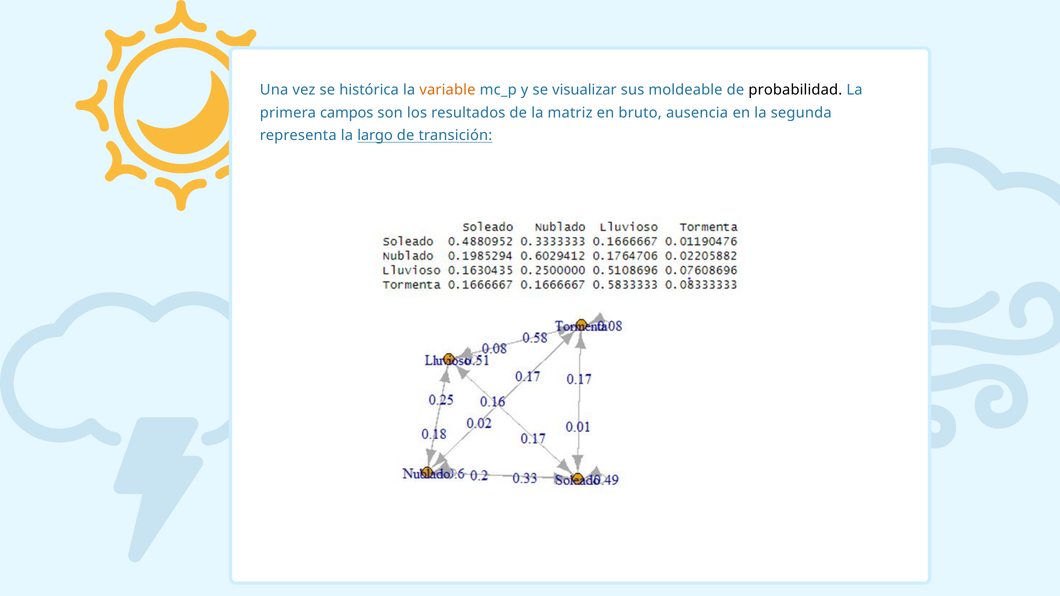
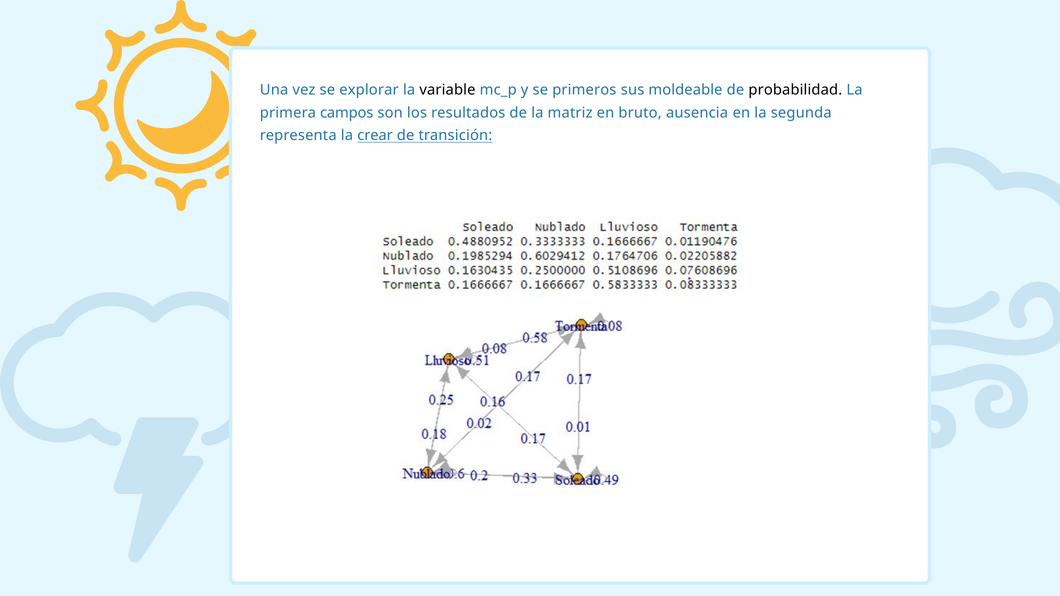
histórica: histórica -> explorar
variable colour: orange -> black
visualizar: visualizar -> primeros
largo: largo -> crear
